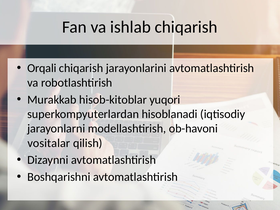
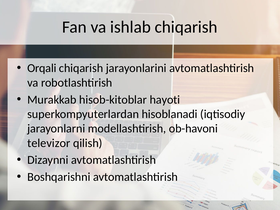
yuqori: yuqori -> hayoti
vositalar: vositalar -> televizor
